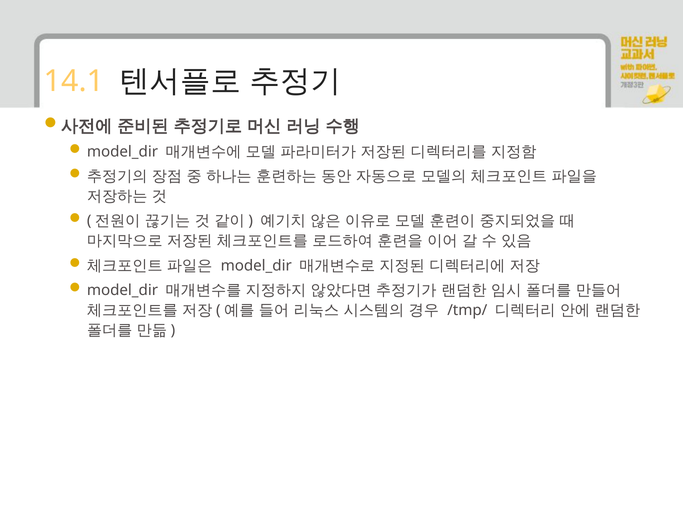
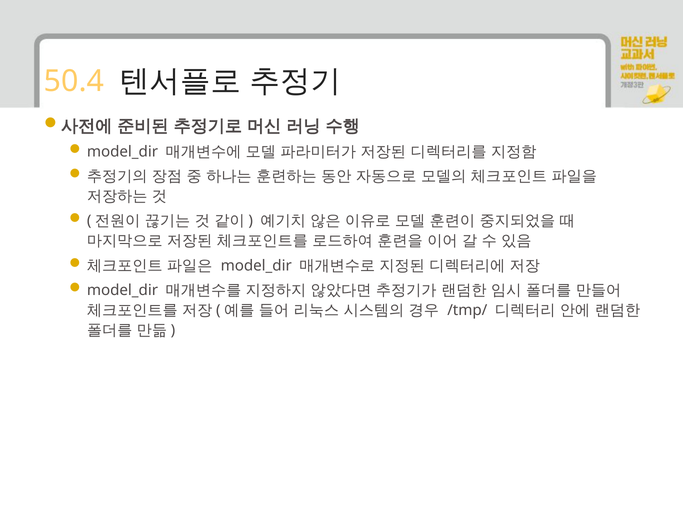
14.1: 14.1 -> 50.4
